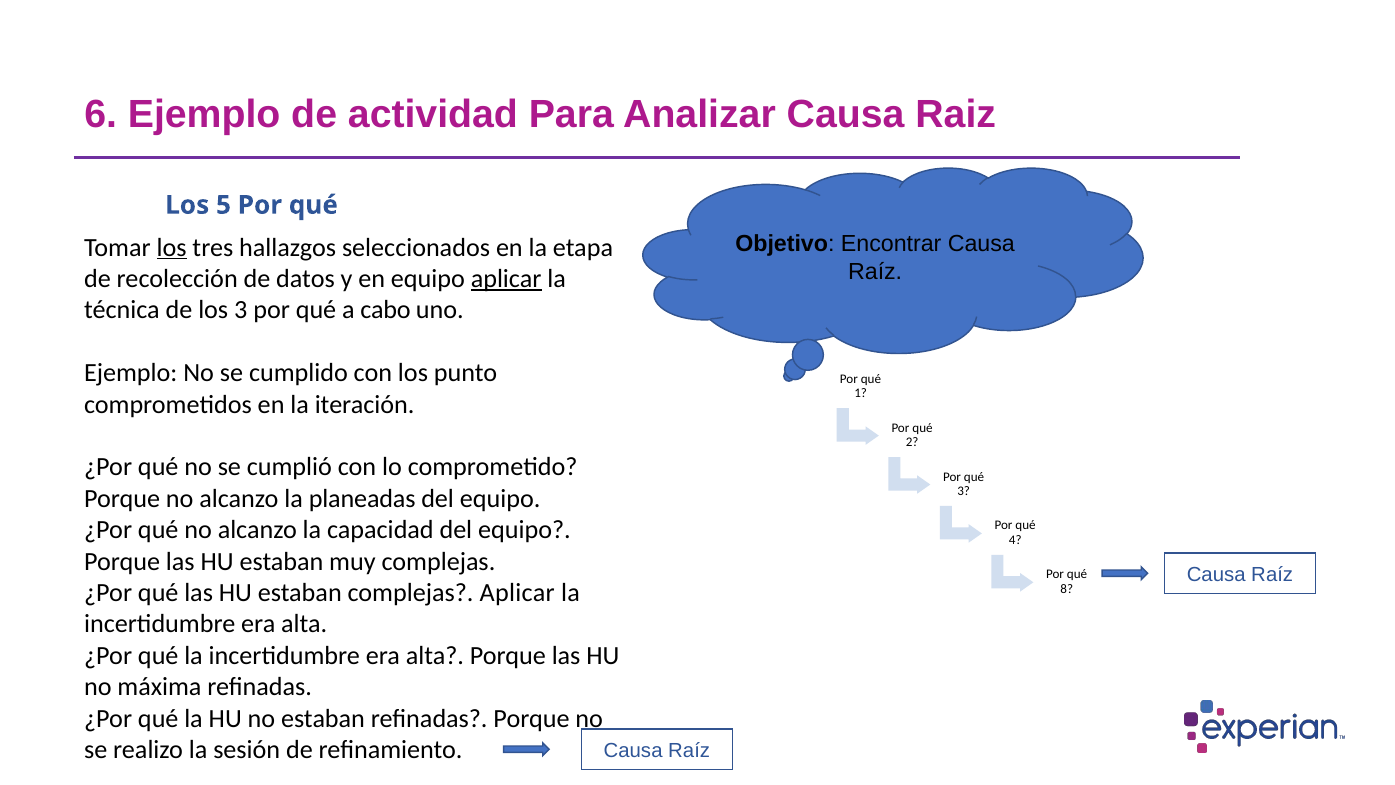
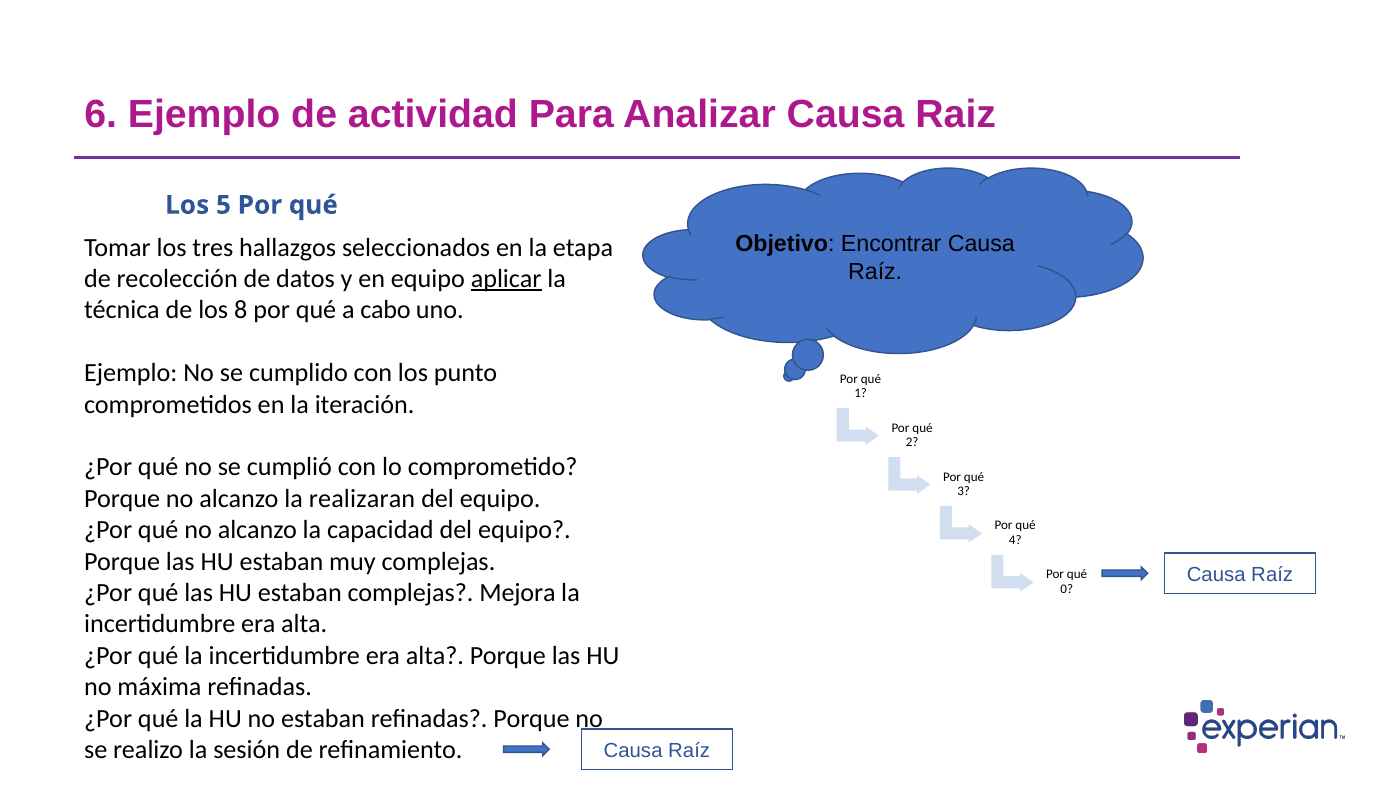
los at (172, 247) underline: present -> none
los 3: 3 -> 8
planeadas: planeadas -> realizaran
complejas Aplicar: Aplicar -> Mejora
8: 8 -> 0
